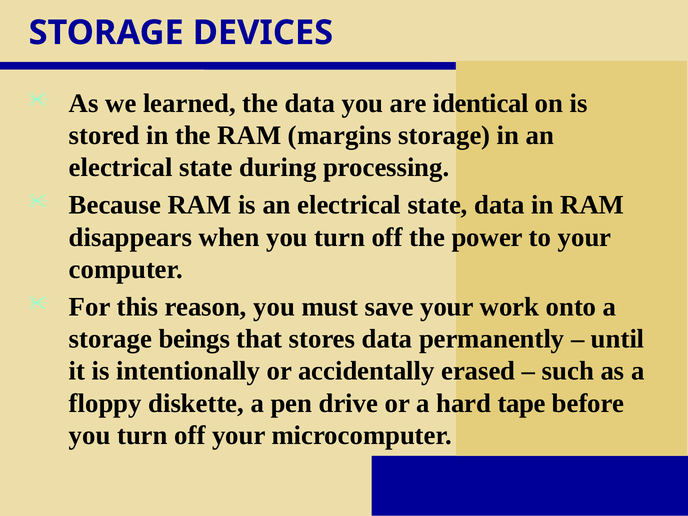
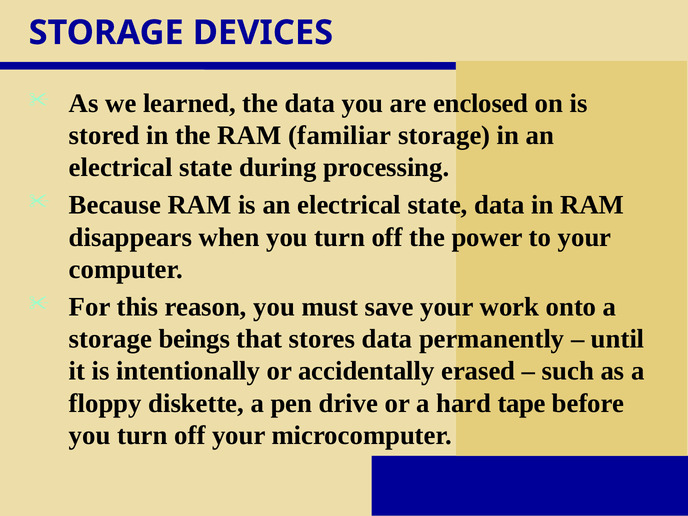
identical: identical -> enclosed
margins: margins -> familiar
